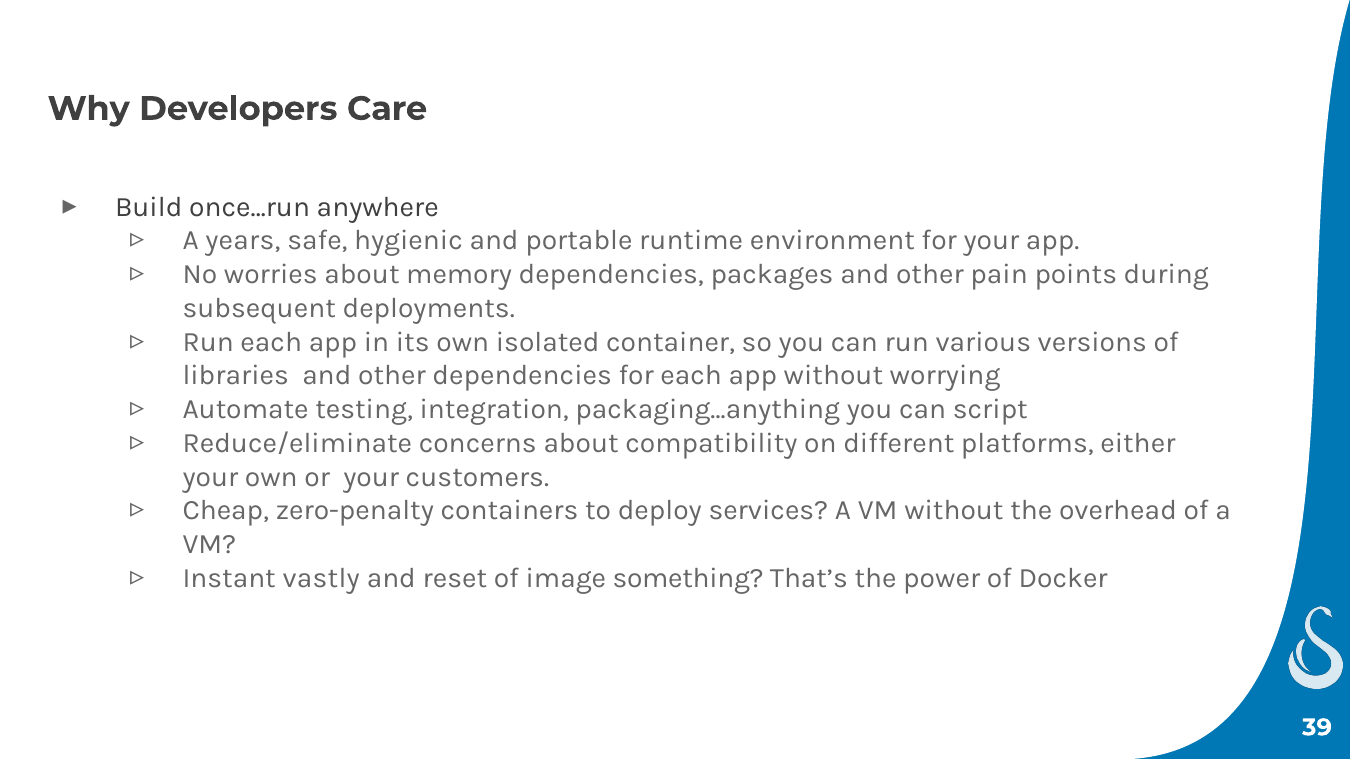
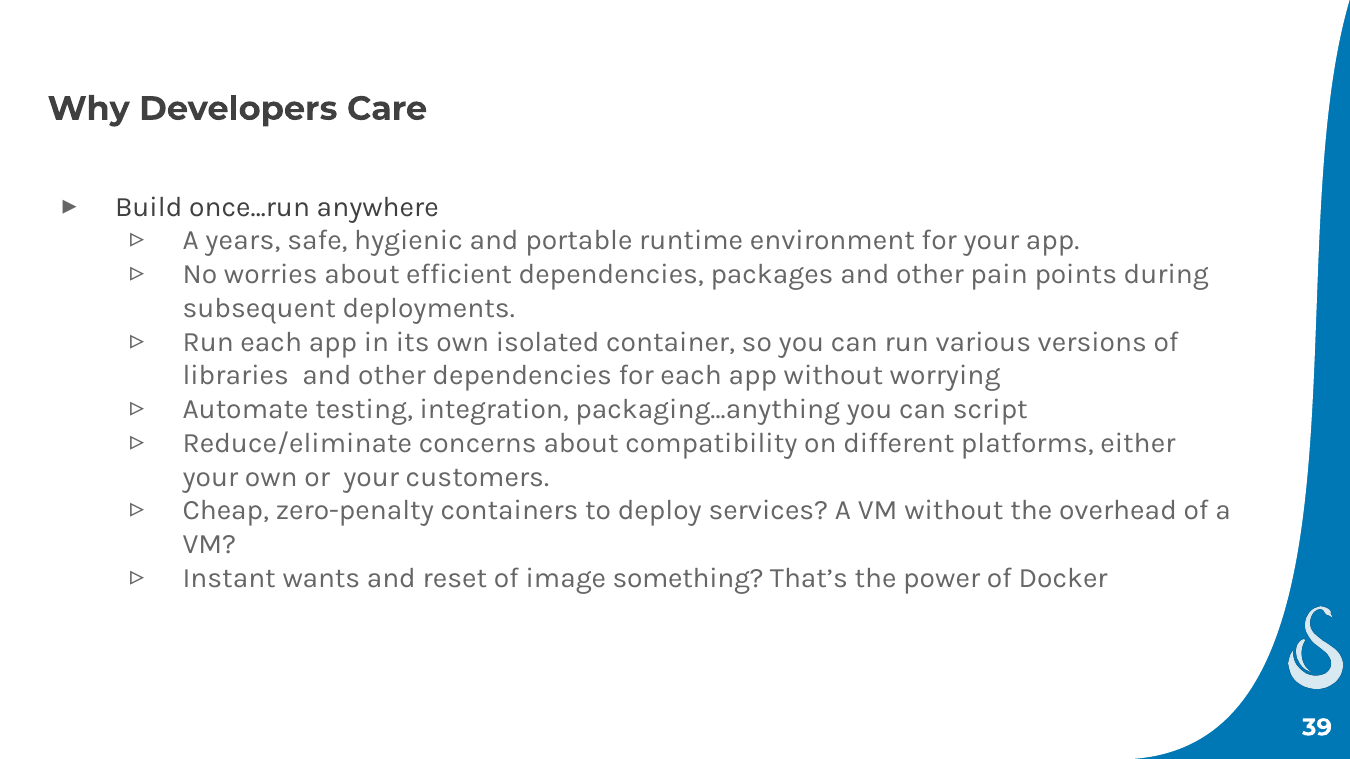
memory: memory -> efficient
vastly: vastly -> wants
